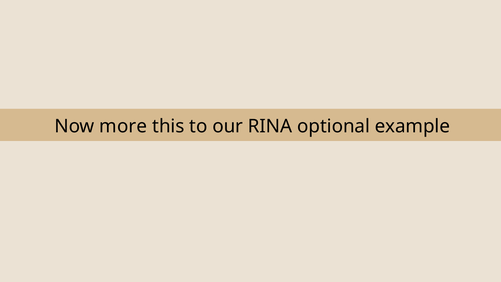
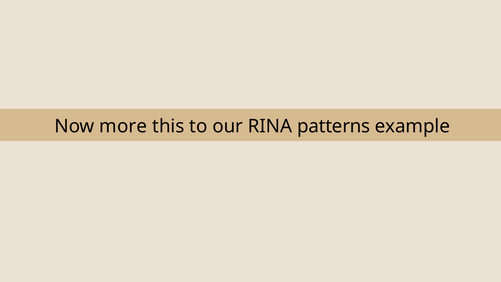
optional: optional -> patterns
